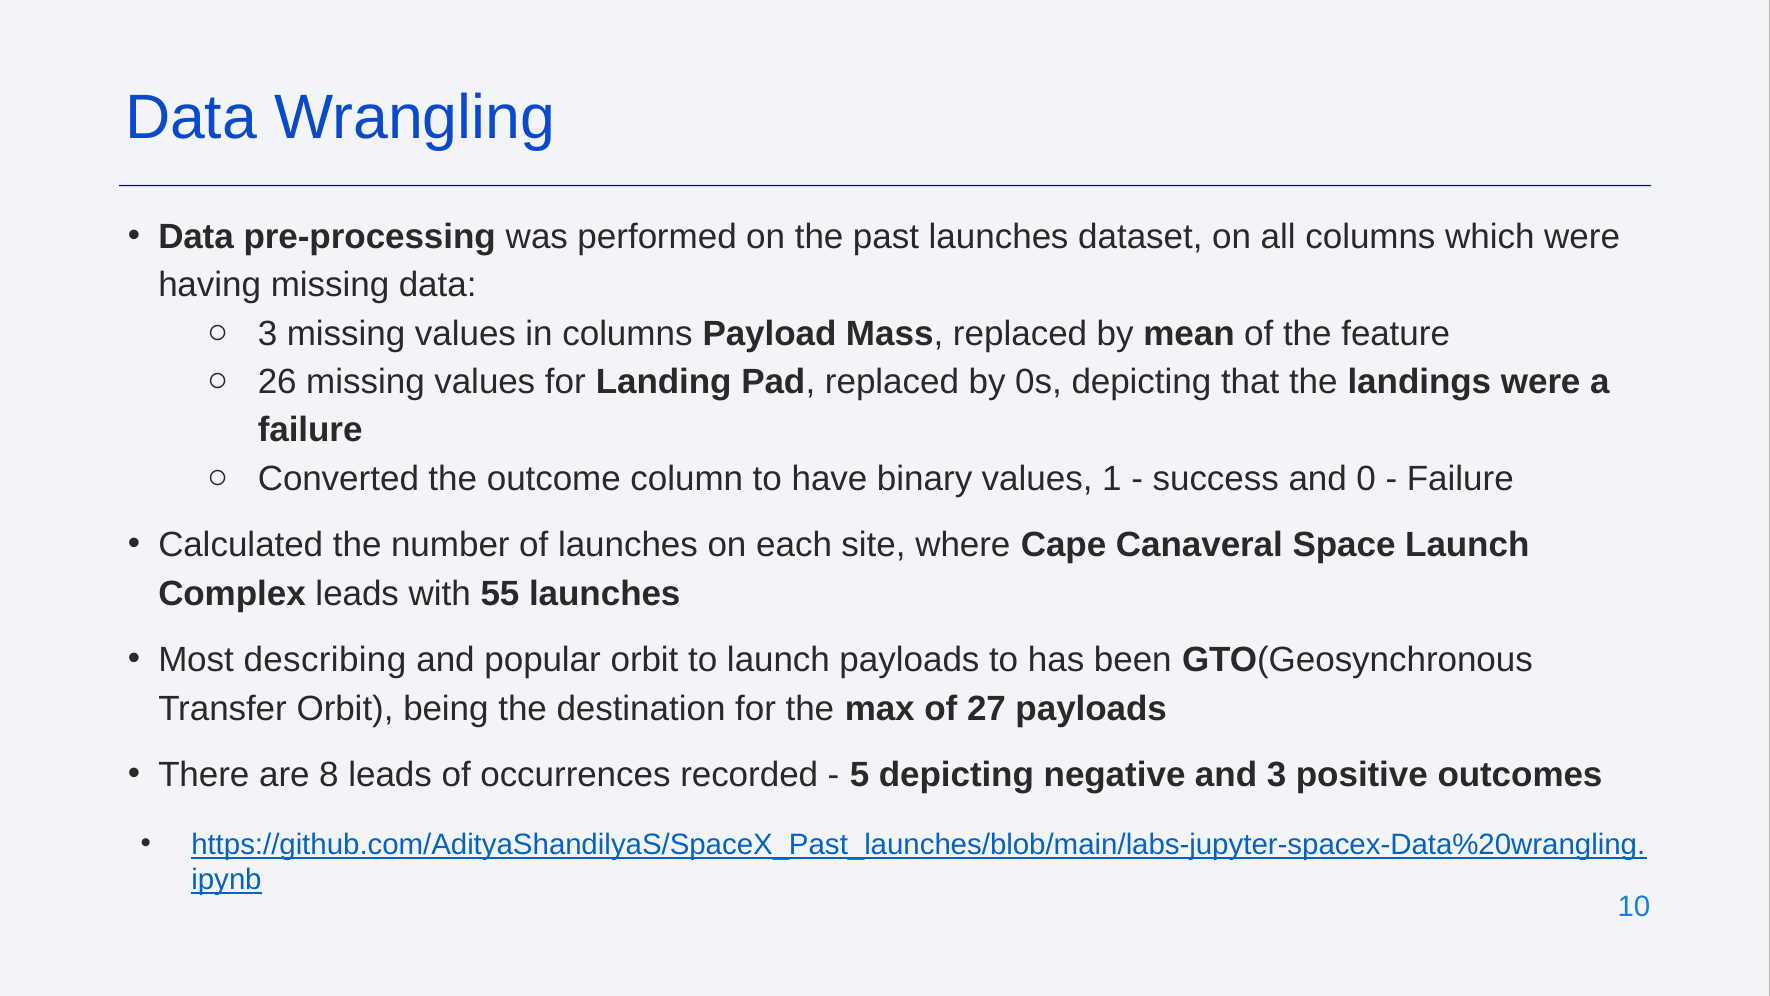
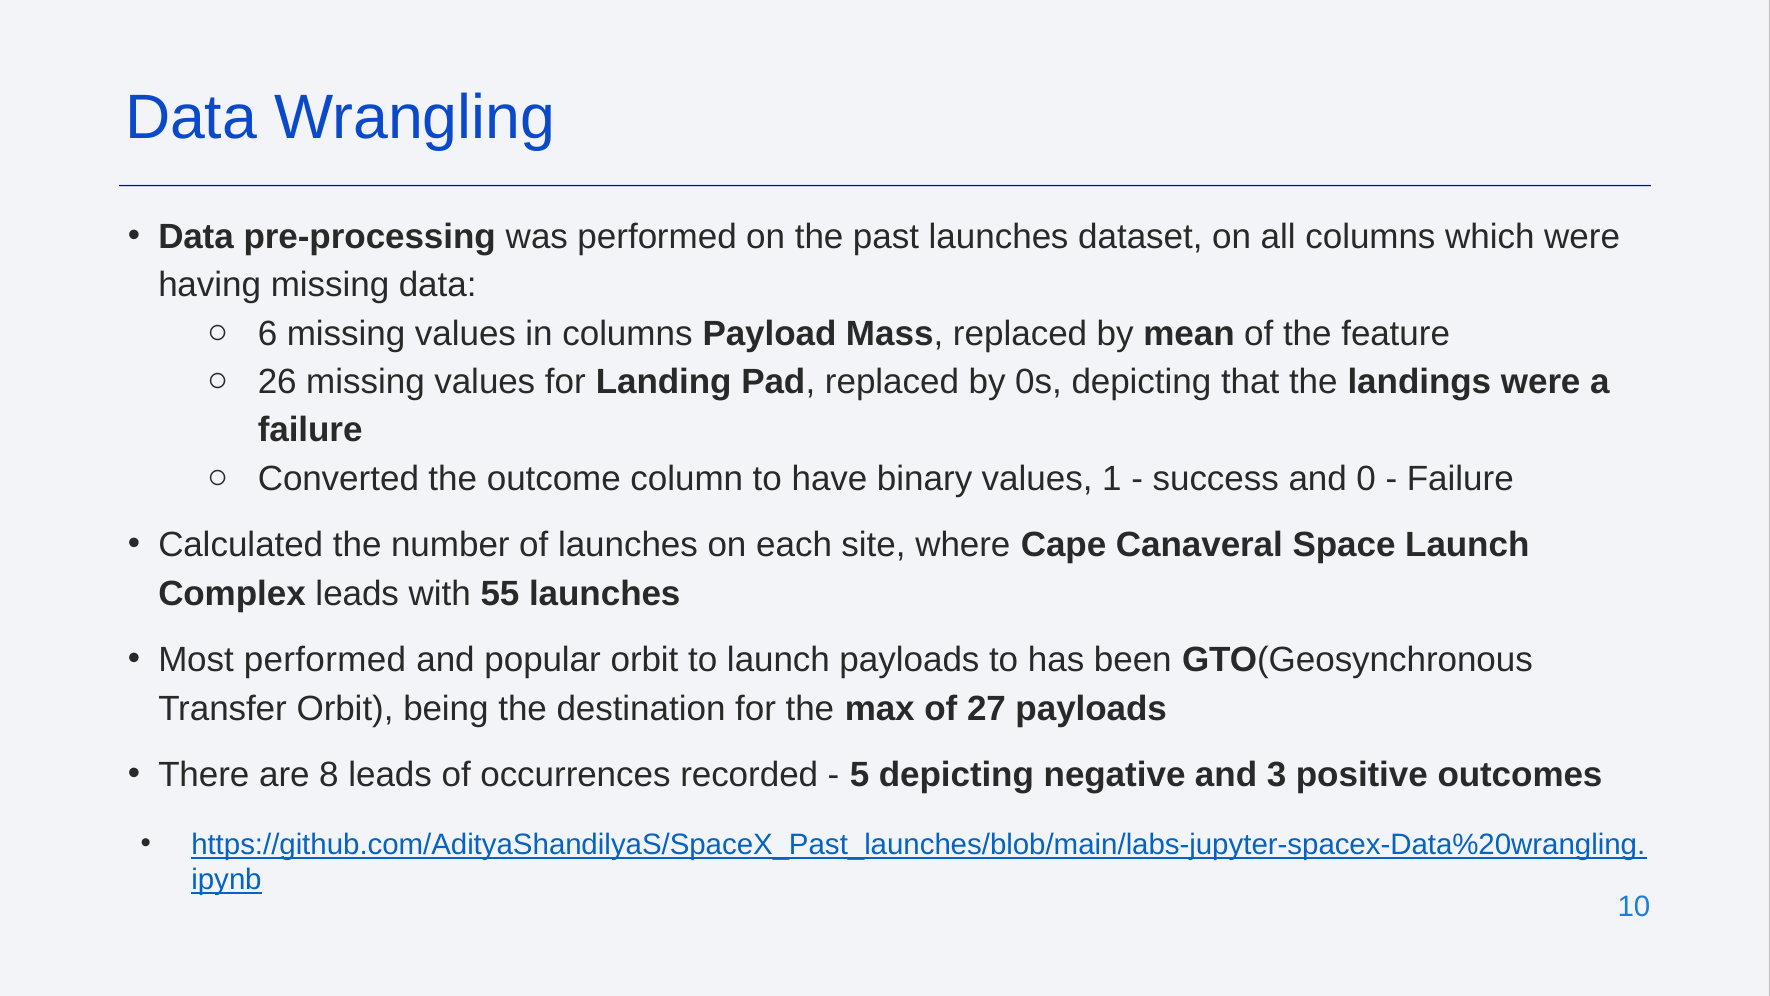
3 at (268, 333): 3 -> 6
Most describing: describing -> performed
